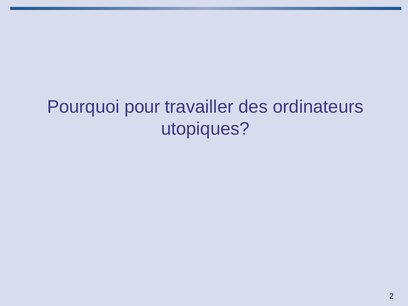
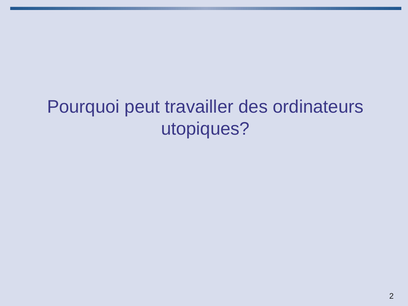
pour: pour -> peut
